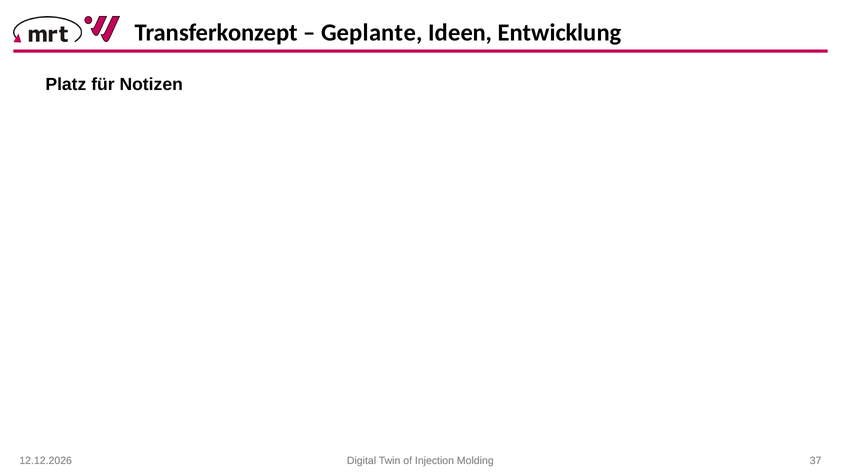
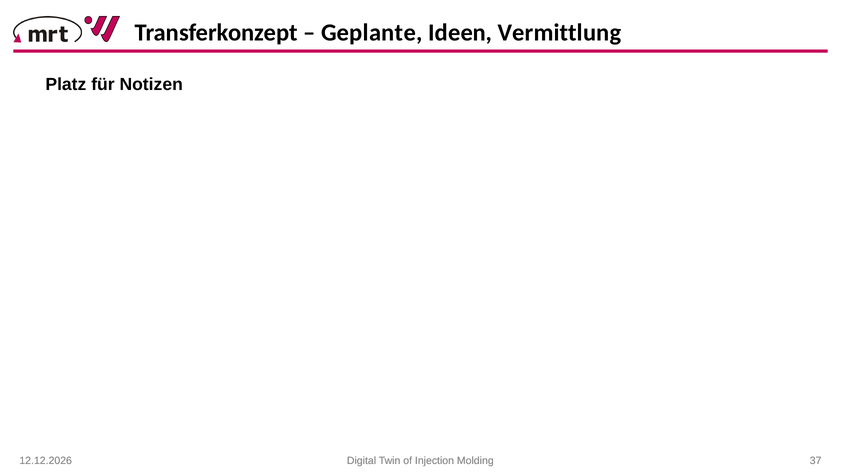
Entwicklung: Entwicklung -> Vermittlung
